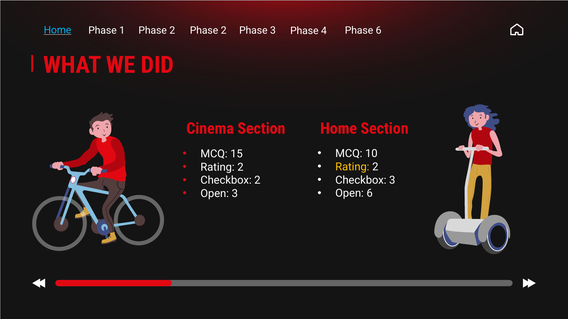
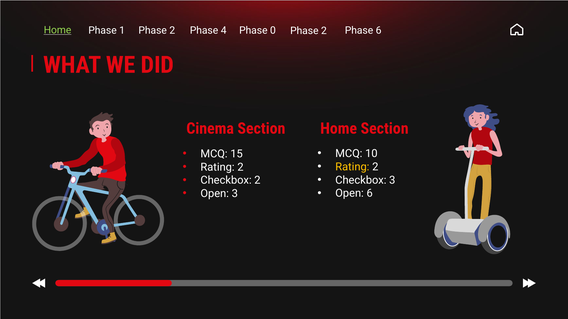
Home at (58, 30) colour: light blue -> light green
2 Phase 2: 2 -> 4
4 at (324, 31): 4 -> 2
Phase 3: 3 -> 0
